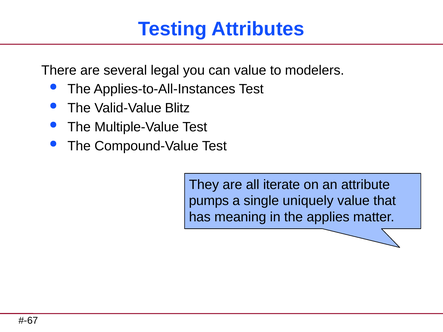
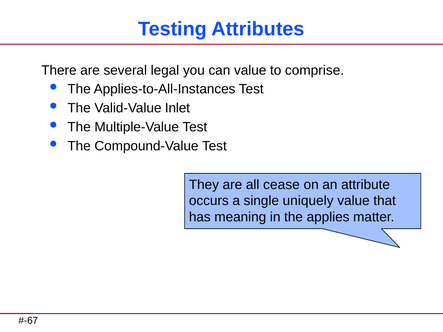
modelers: modelers -> comprise
Blitz: Blitz -> Inlet
iterate: iterate -> cease
pumps: pumps -> occurs
